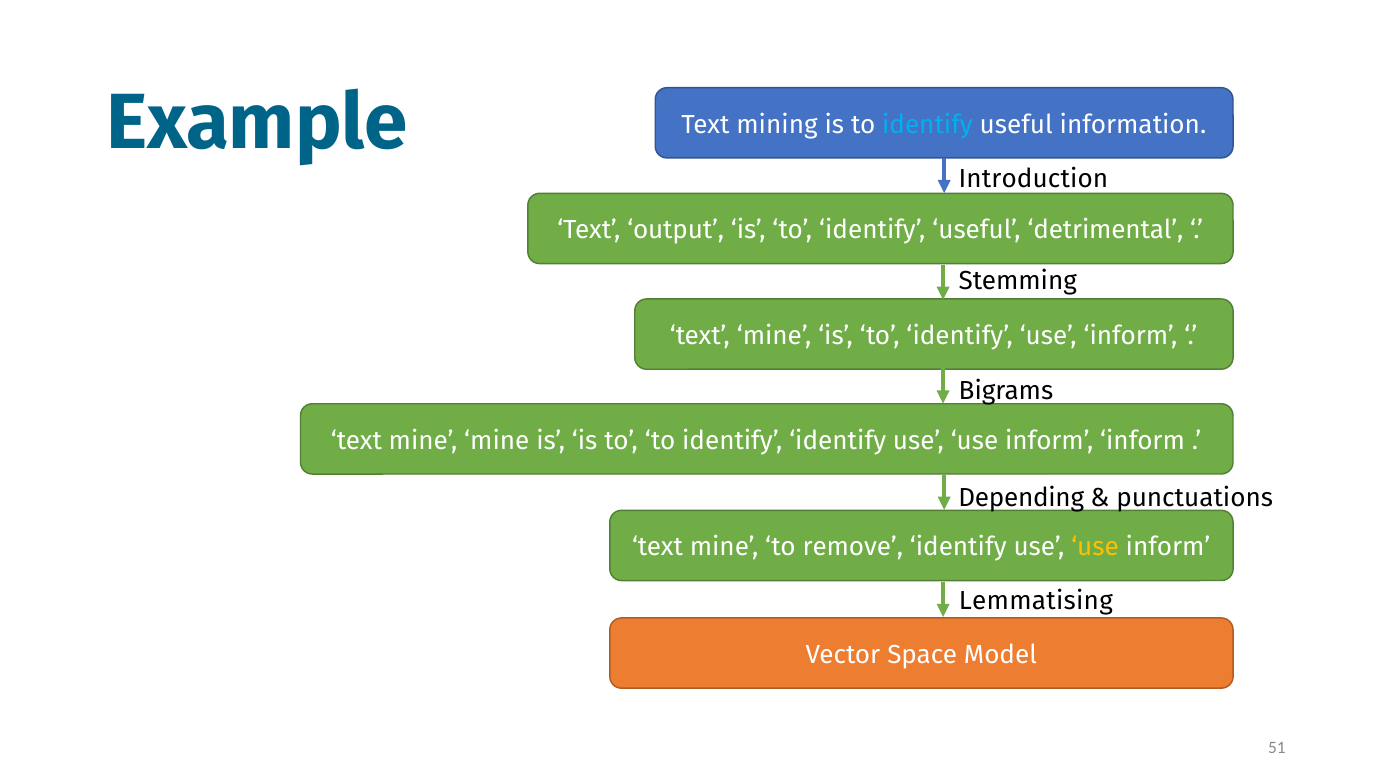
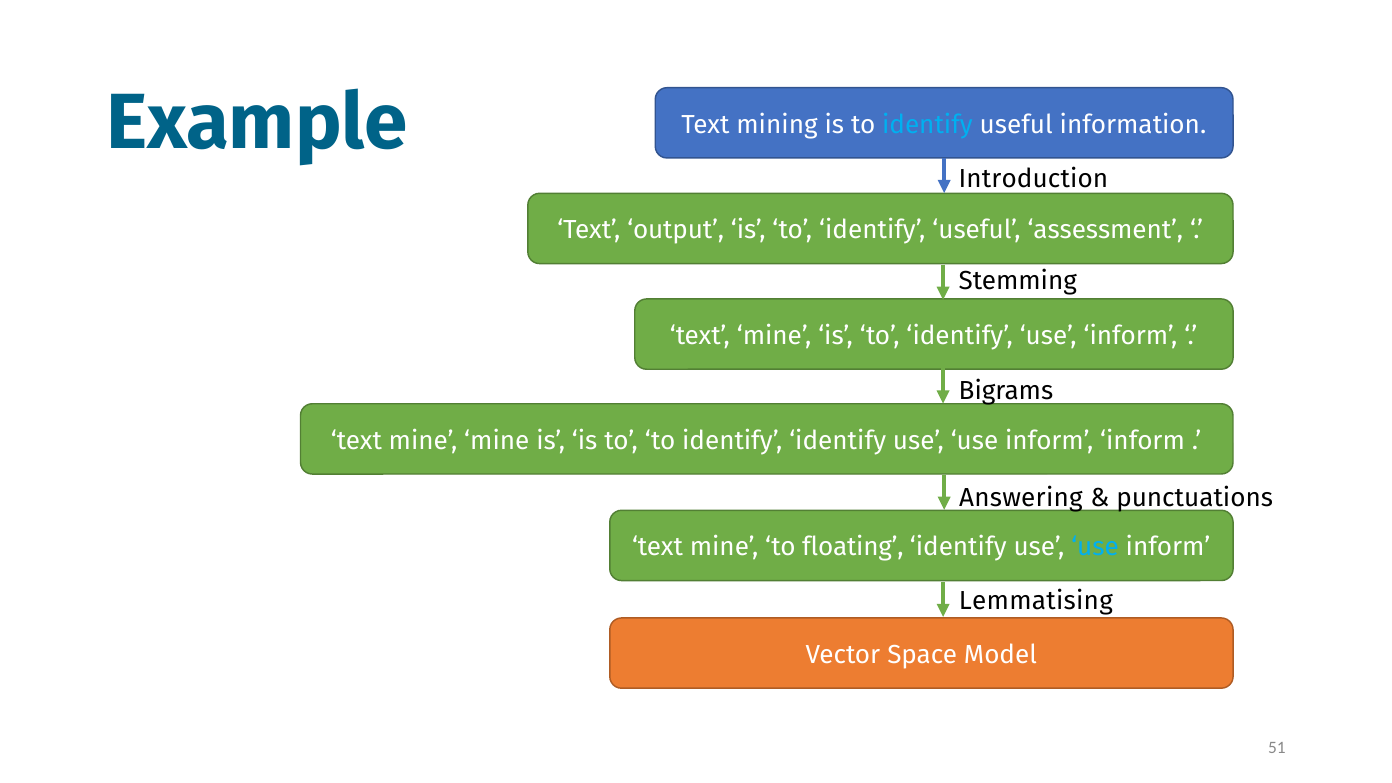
detrimental: detrimental -> assessment
Depending: Depending -> Answering
remove: remove -> floating
use at (1095, 547) colour: yellow -> light blue
